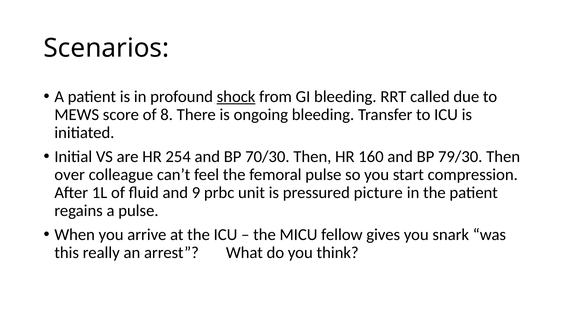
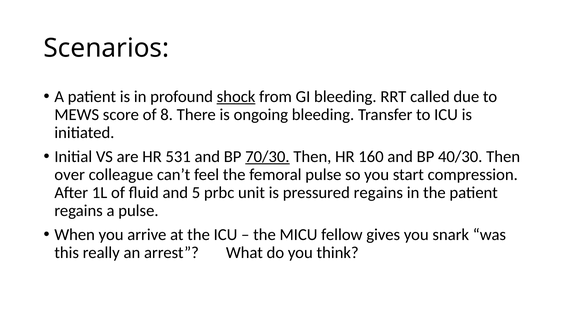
254: 254 -> 531
70/30 underline: none -> present
79/30: 79/30 -> 40/30
9: 9 -> 5
pressured picture: picture -> regains
